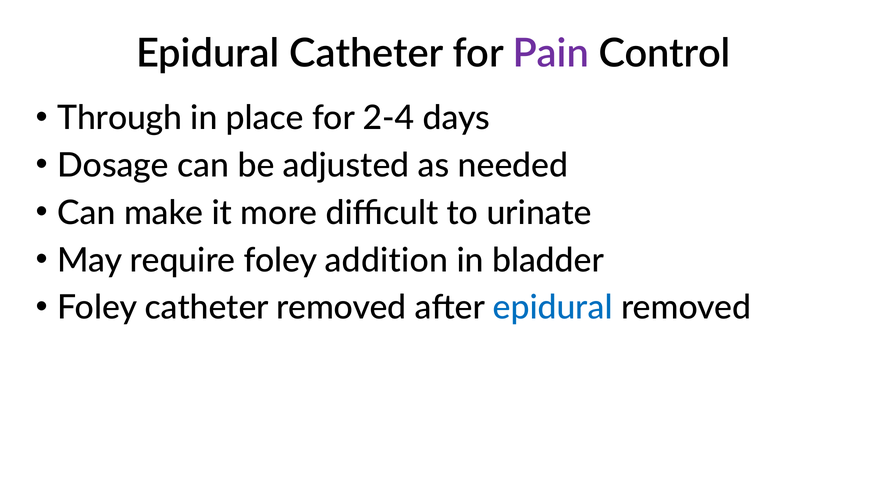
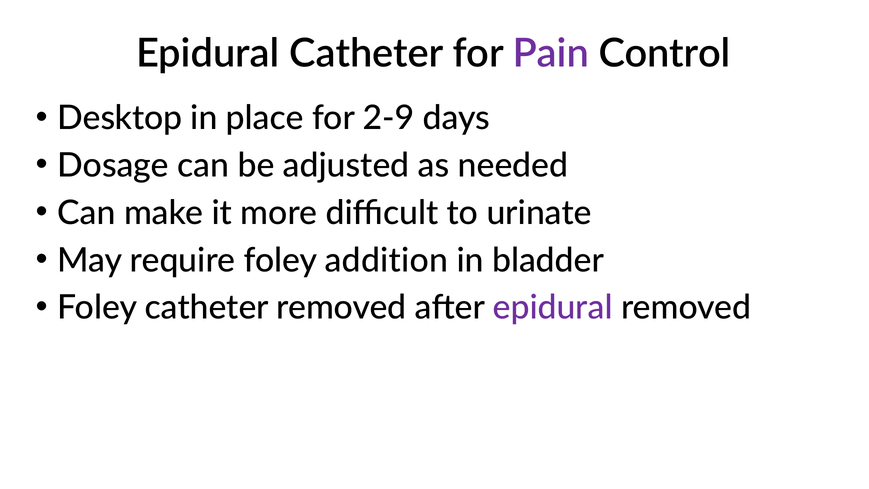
Through: Through -> Desktop
2-4: 2-4 -> 2-9
epidural at (553, 308) colour: blue -> purple
